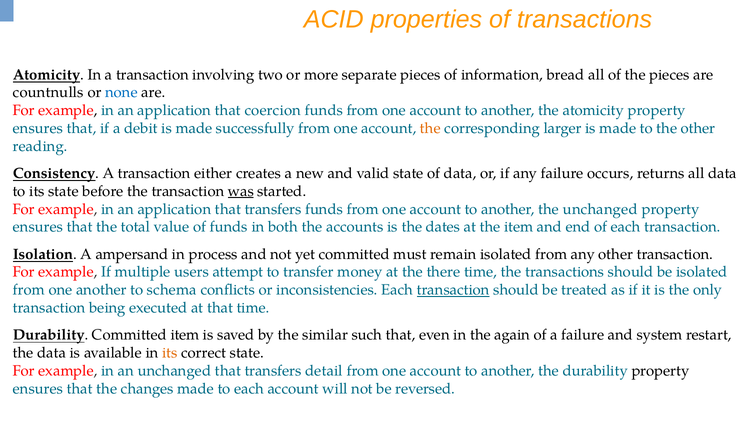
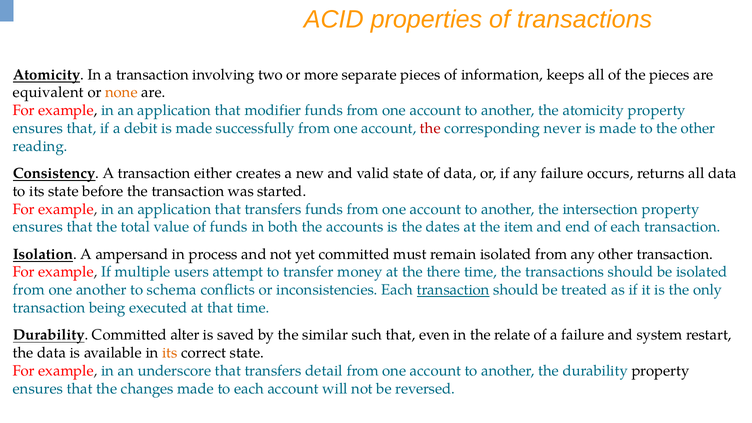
bread: bread -> keeps
countnulls: countnulls -> equivalent
none colour: blue -> orange
coercion: coercion -> modifier
the at (430, 128) colour: orange -> red
larger: larger -> never
was underline: present -> none
the unchanged: unchanged -> intersection
Committed item: item -> alter
again: again -> relate
an unchanged: unchanged -> underscore
